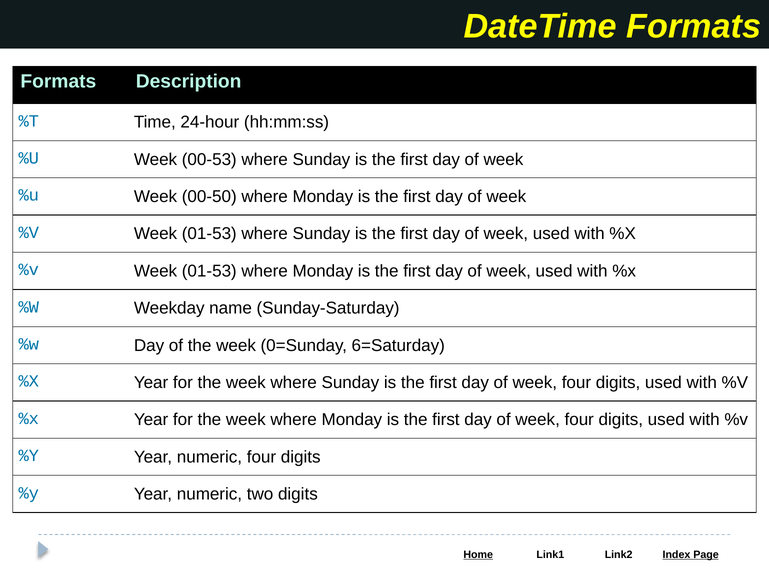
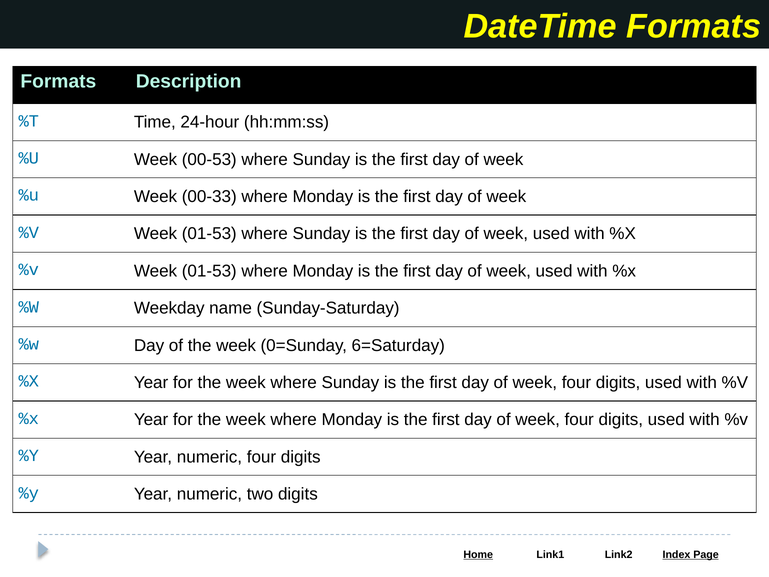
00-50: 00-50 -> 00-33
